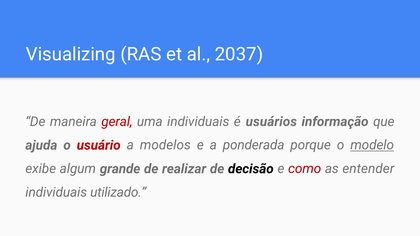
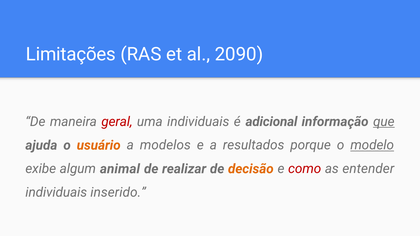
Visualizing: Visualizing -> Limitações
2037: 2037 -> 2090
usuários: usuários -> adicional
que underline: none -> present
usuário colour: red -> orange
ponderada: ponderada -> resultados
grande: grande -> animal
decisão colour: black -> orange
utilizado: utilizado -> inserido
